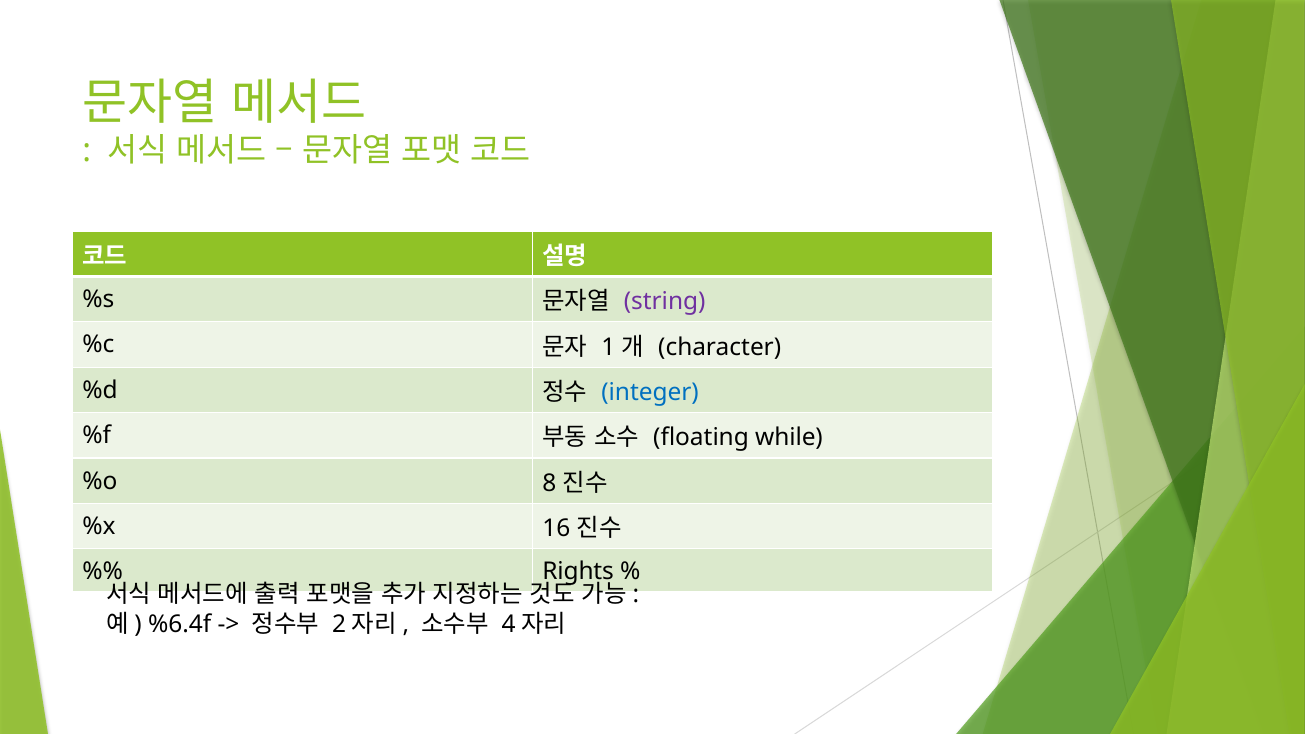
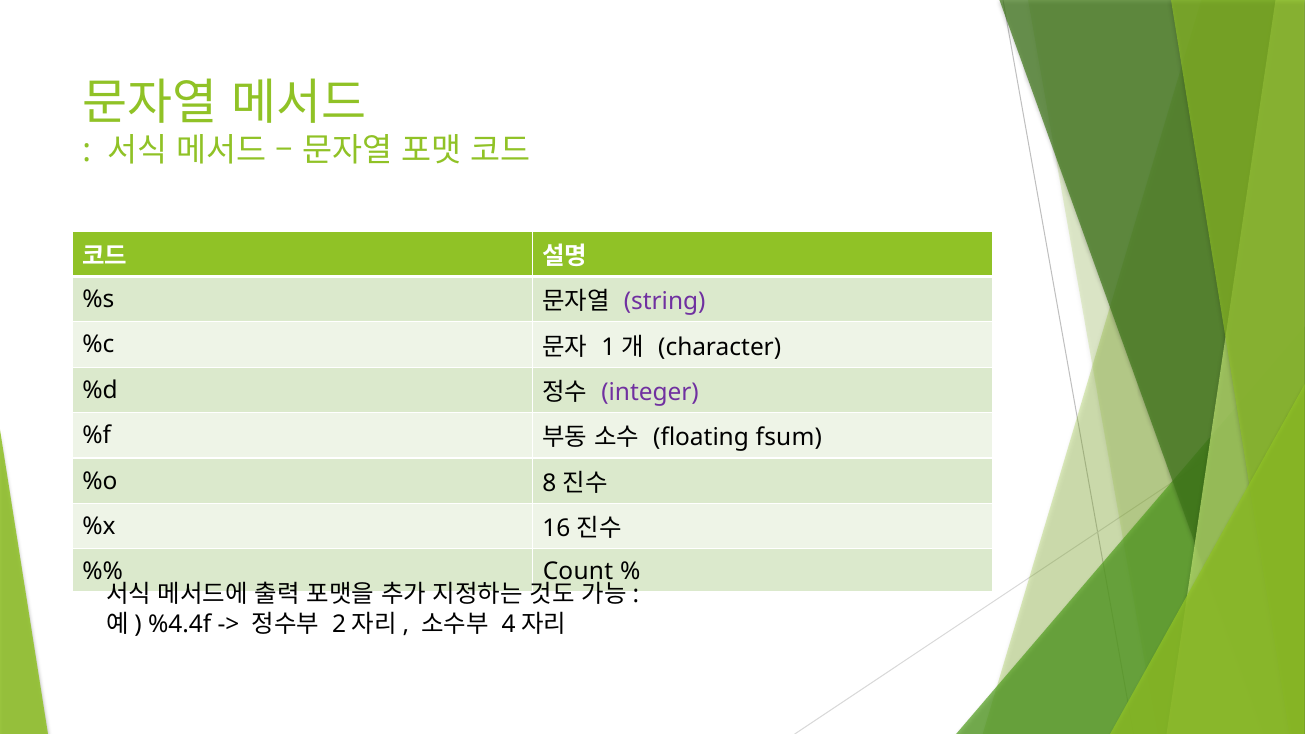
integer colour: blue -> purple
while: while -> fsum
Rights: Rights -> Count
%6.4f: %6.4f -> %4.4f
